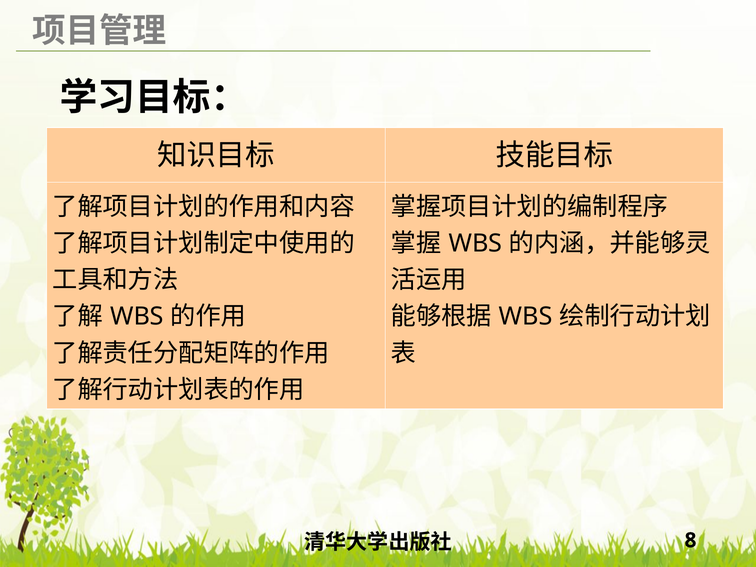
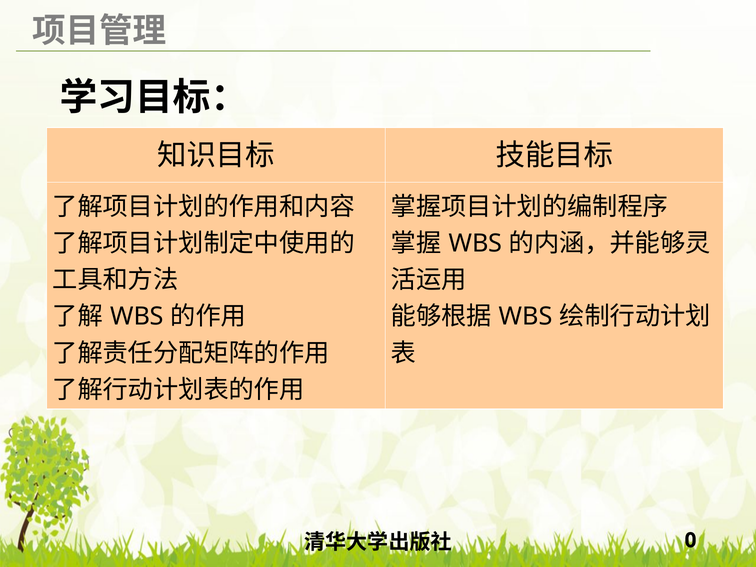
8: 8 -> 0
